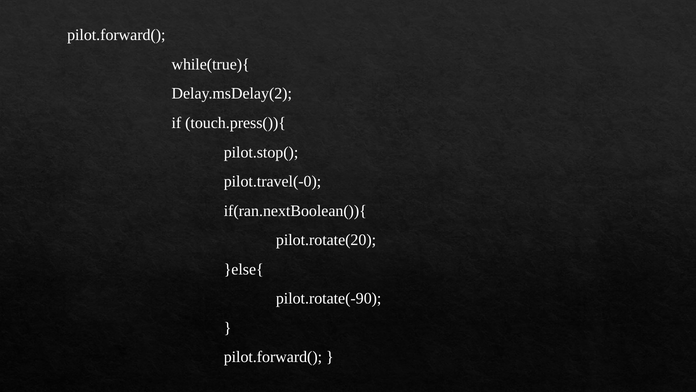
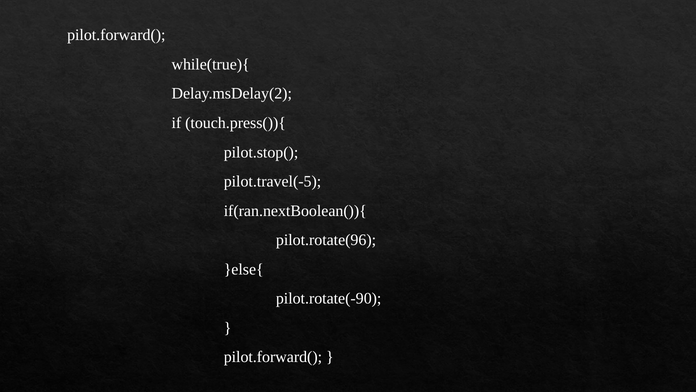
pilot.travel(-0: pilot.travel(-0 -> pilot.travel(-5
pilot.rotate(20: pilot.rotate(20 -> pilot.rotate(96
